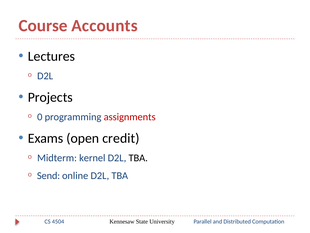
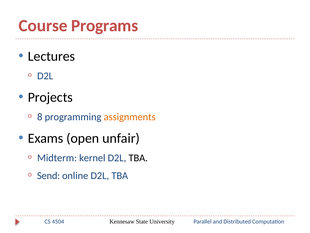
Accounts: Accounts -> Programs
0: 0 -> 8
assignments colour: red -> orange
credit: credit -> unfair
